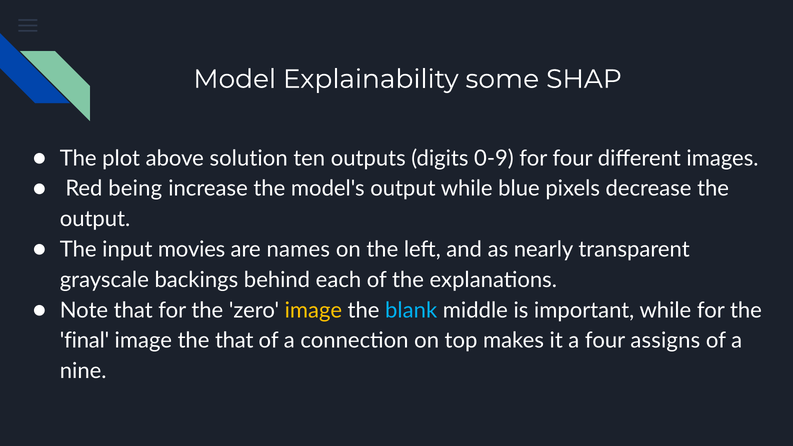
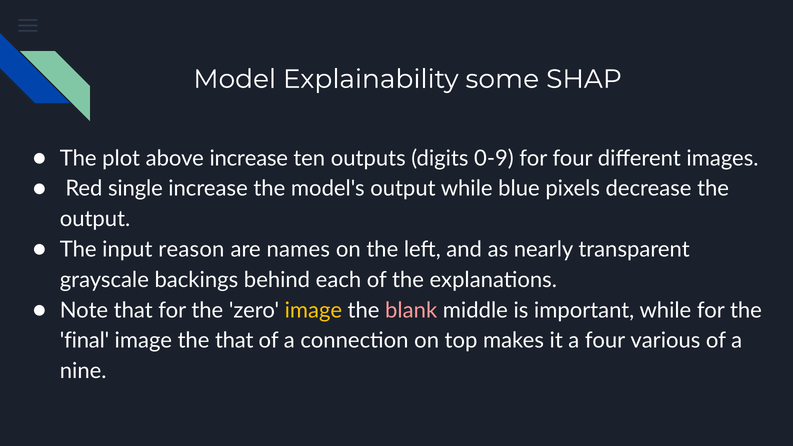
above solution: solution -> increase
being: being -> single
movies: movies -> reason
blank colour: light blue -> pink
assigns: assigns -> various
